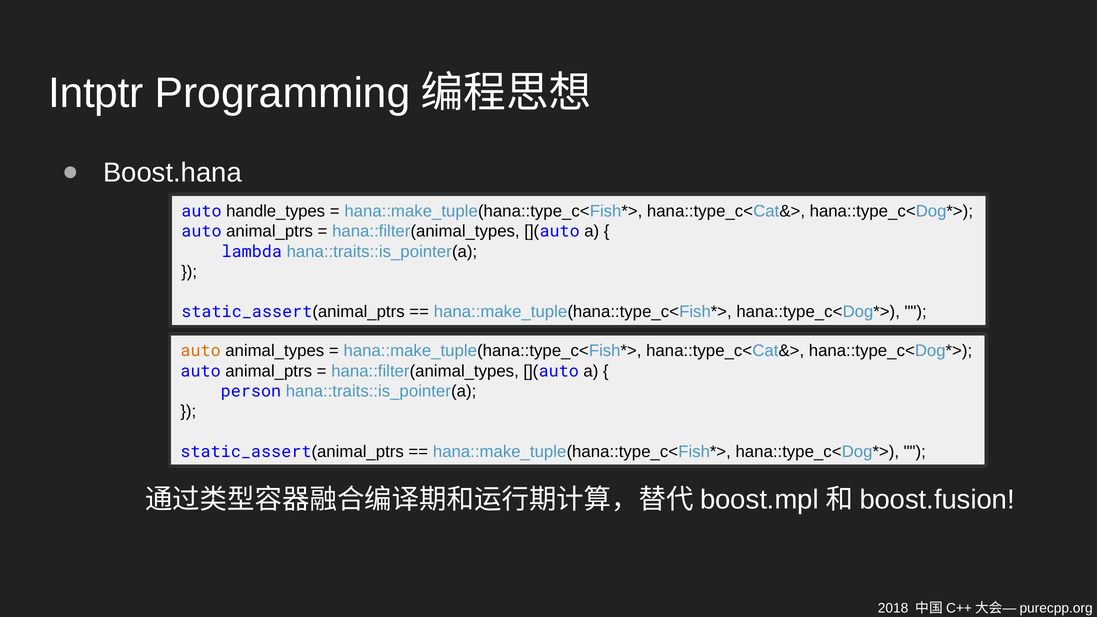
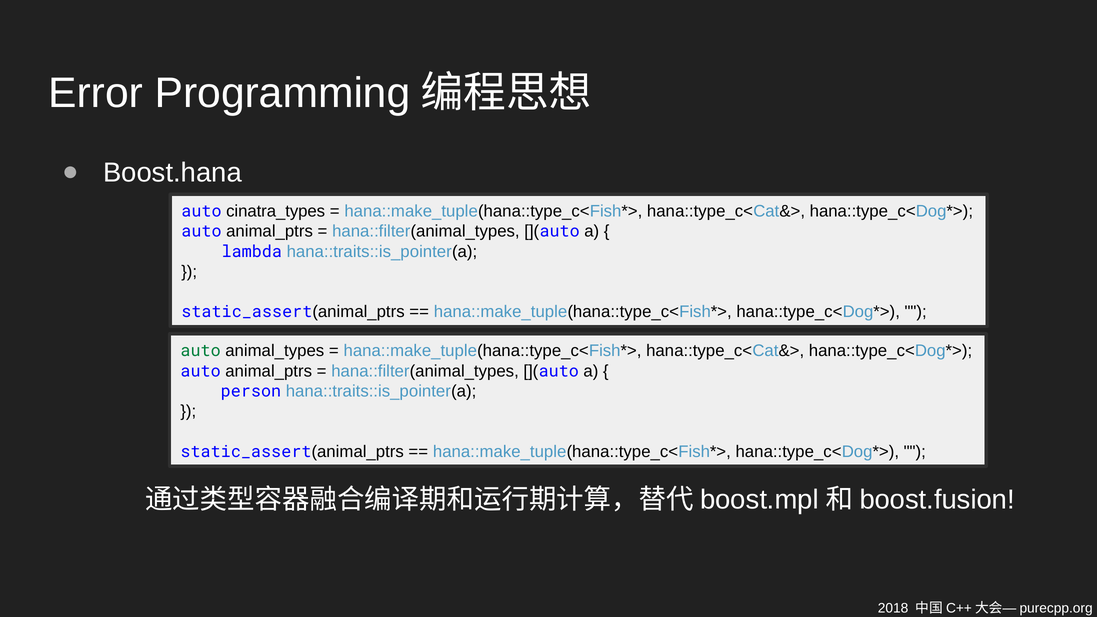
Intptr: Intptr -> Error
handle_types: handle_types -> cinatra_types
auto at (201, 351) colour: orange -> green
